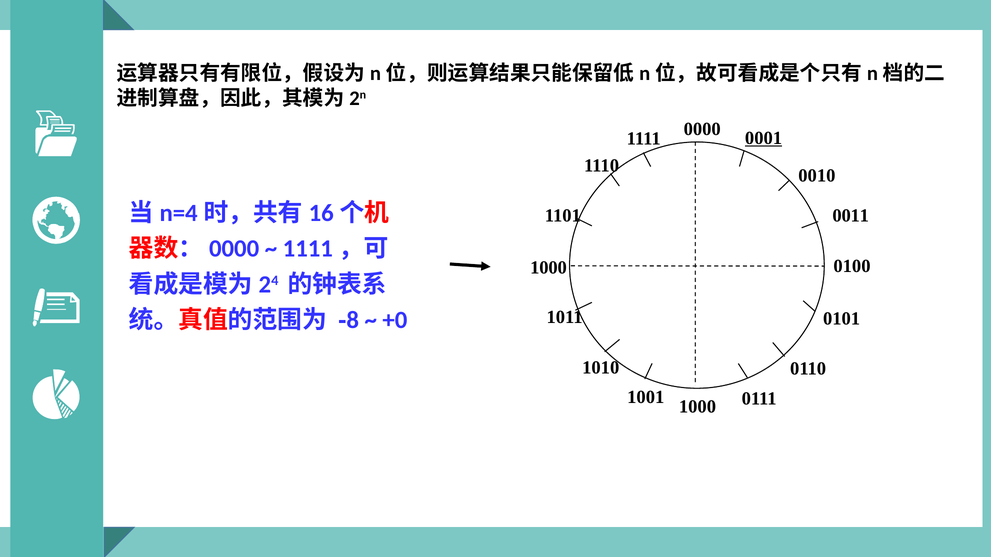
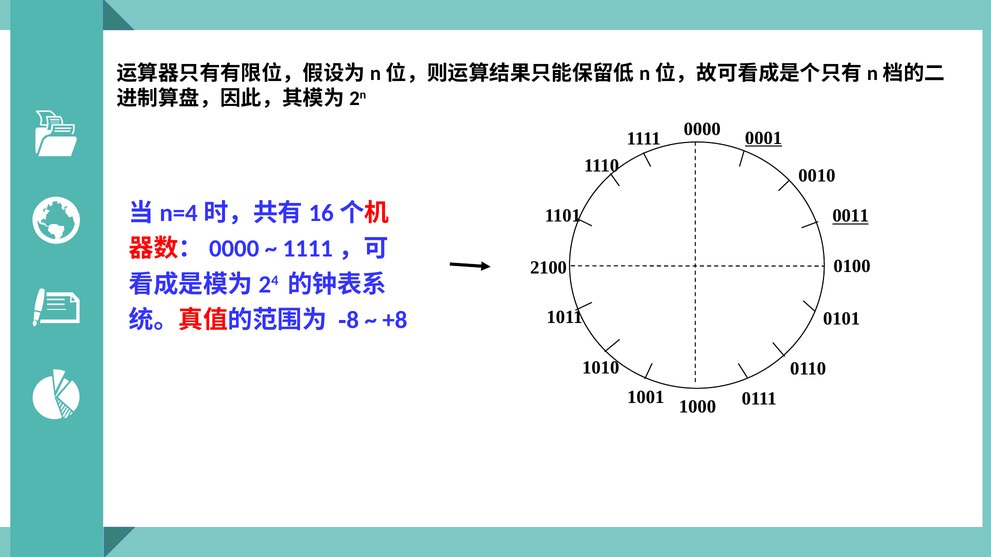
0011 underline: none -> present
1000 at (549, 268): 1000 -> 2100
+0: +0 -> +8
